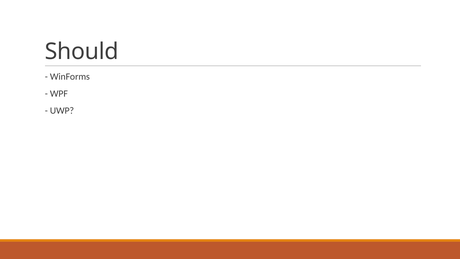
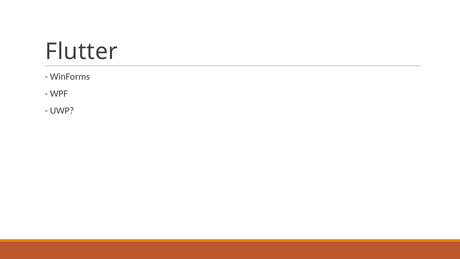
Should: Should -> Flutter
